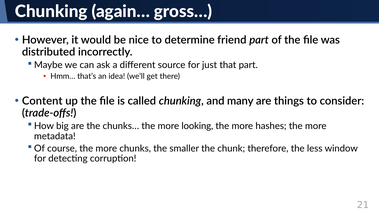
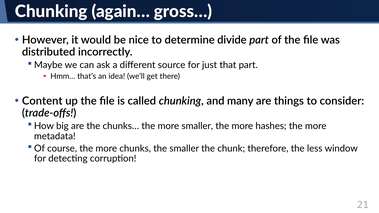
friend: friend -> divide
more looking: looking -> smaller
